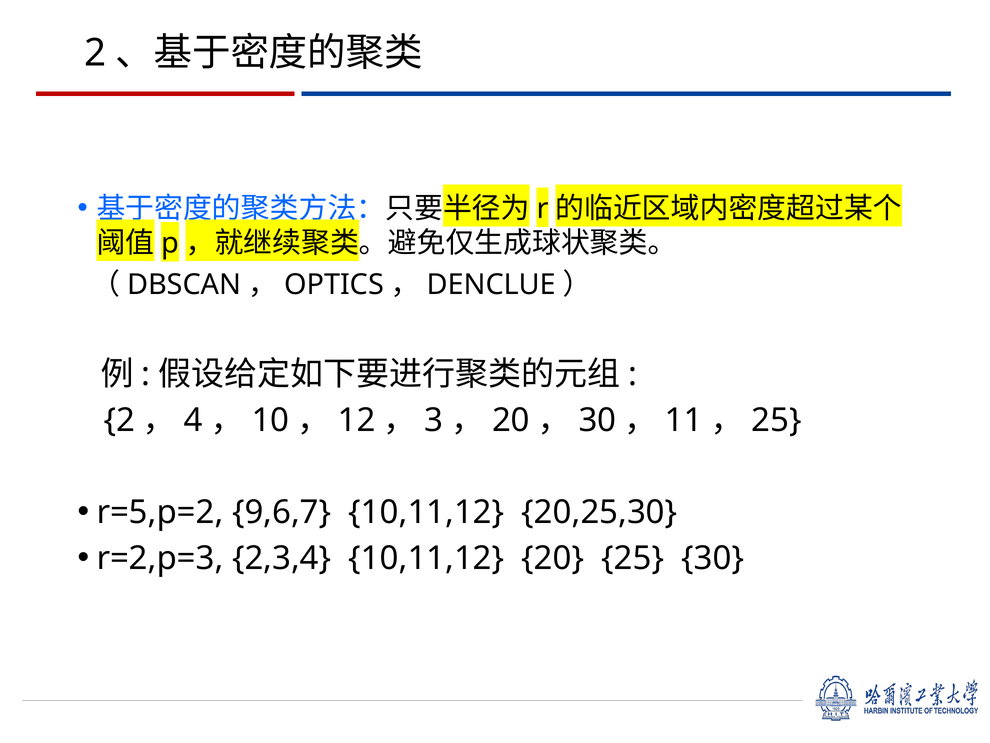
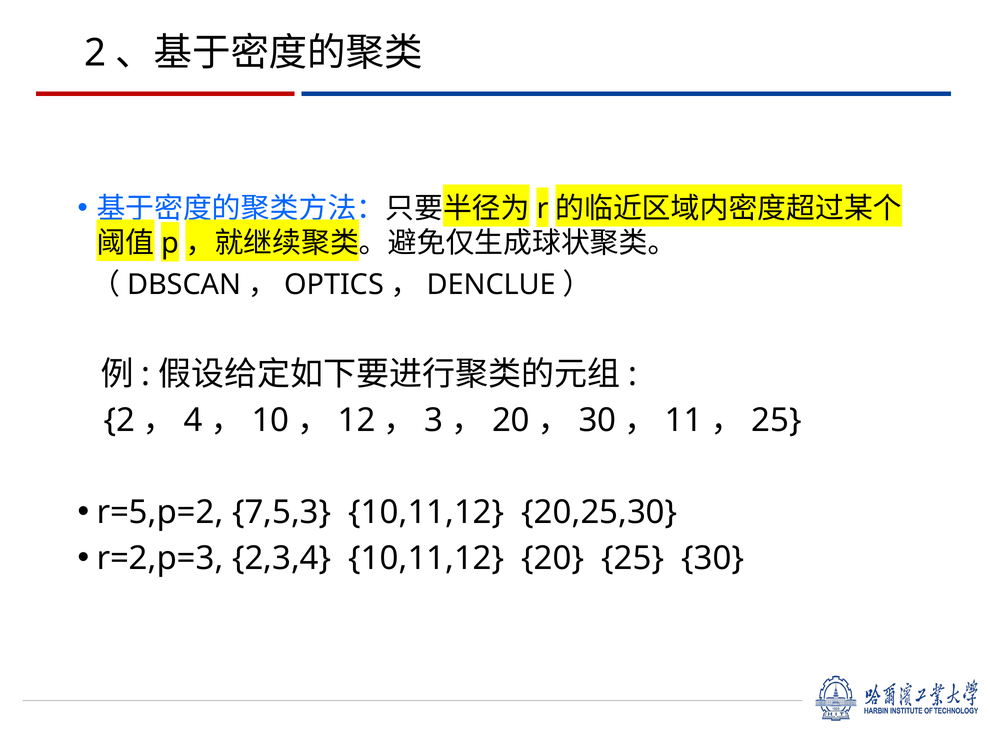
9,6,7: 9,6,7 -> 7,5,3
